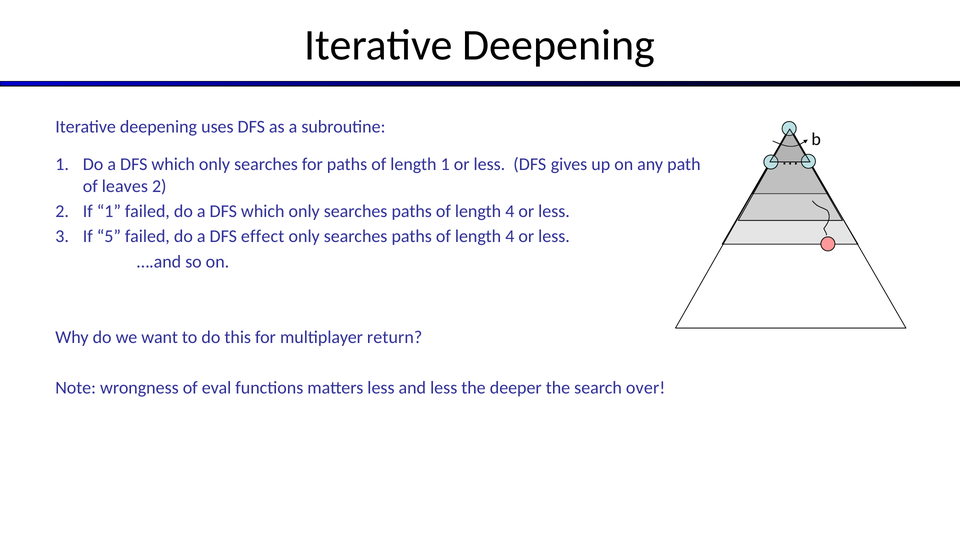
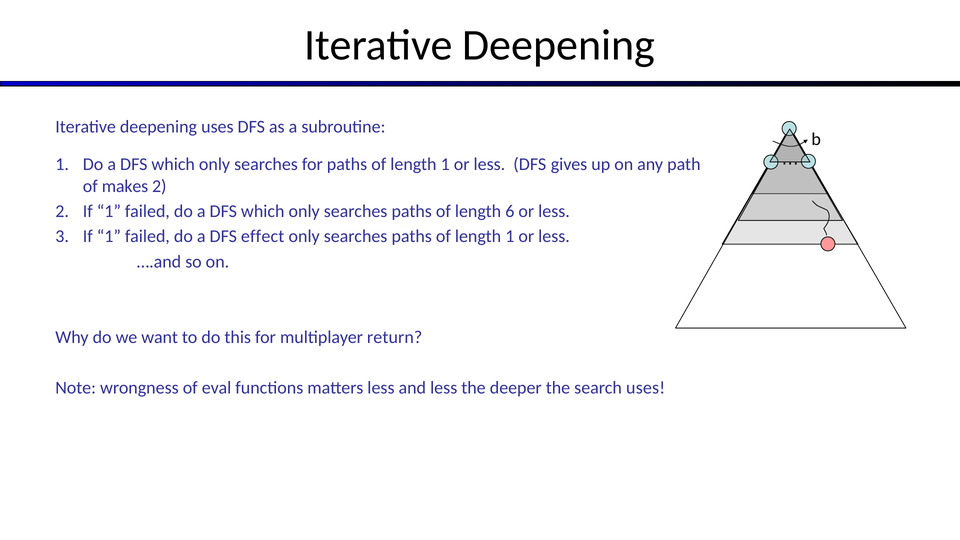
leaves: leaves -> makes
4 at (510, 211): 4 -> 6
3 If 5: 5 -> 1
4 at (510, 237): 4 -> 1
search over: over -> uses
